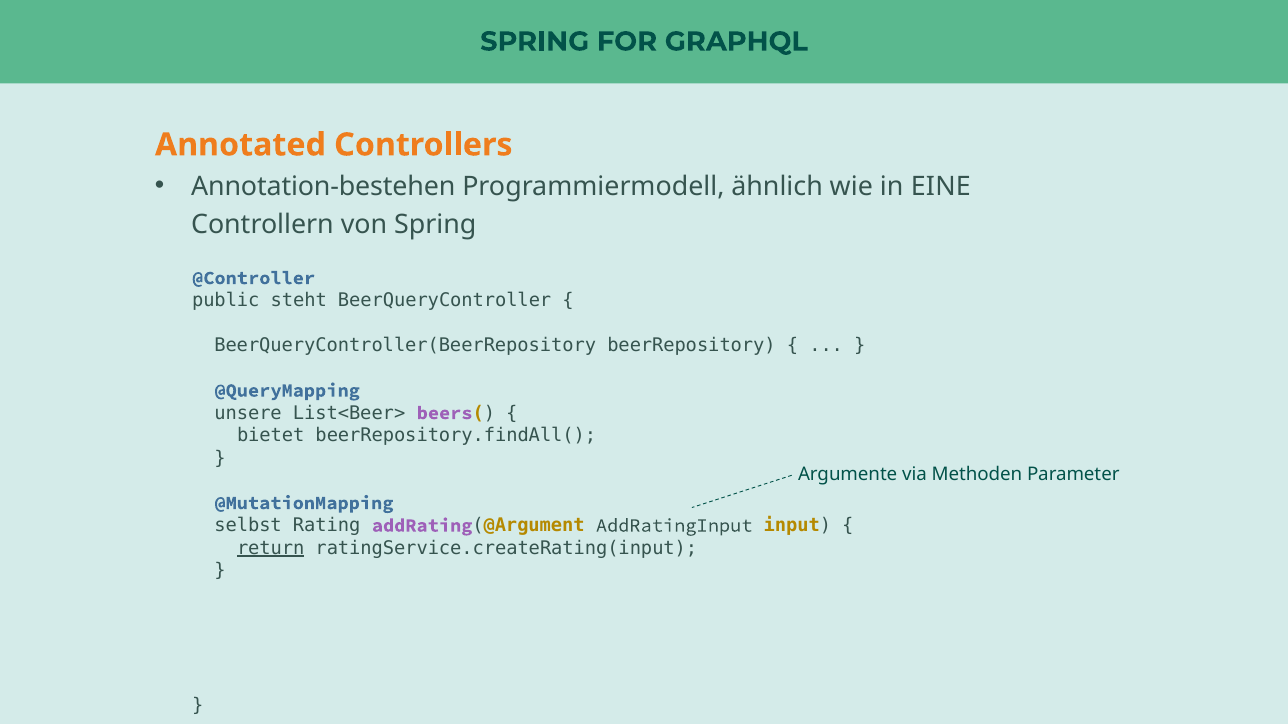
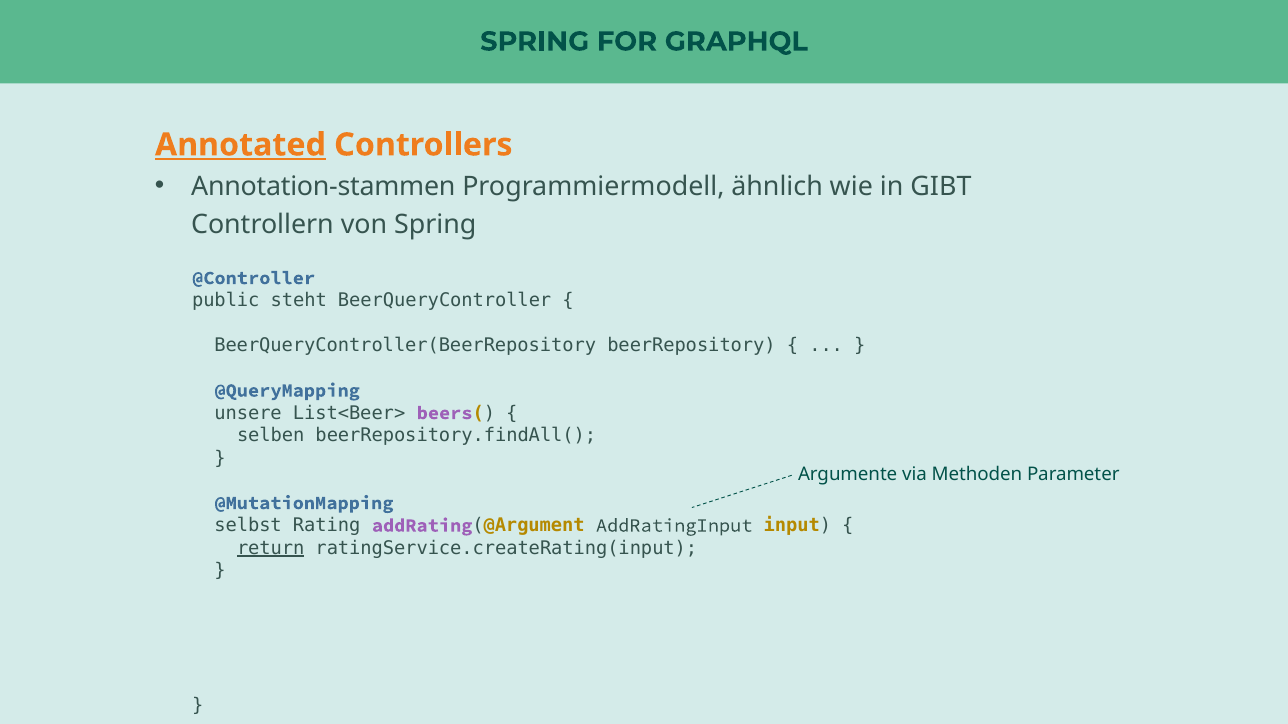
Annotated underline: none -> present
Annotation-bestehen: Annotation-bestehen -> Annotation-stammen
EINE: EINE -> GIBT
bietet: bietet -> selben
